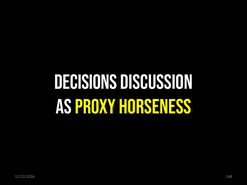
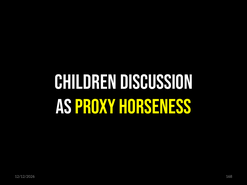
DECISIONS: DECISIONS -> CHILDREN
